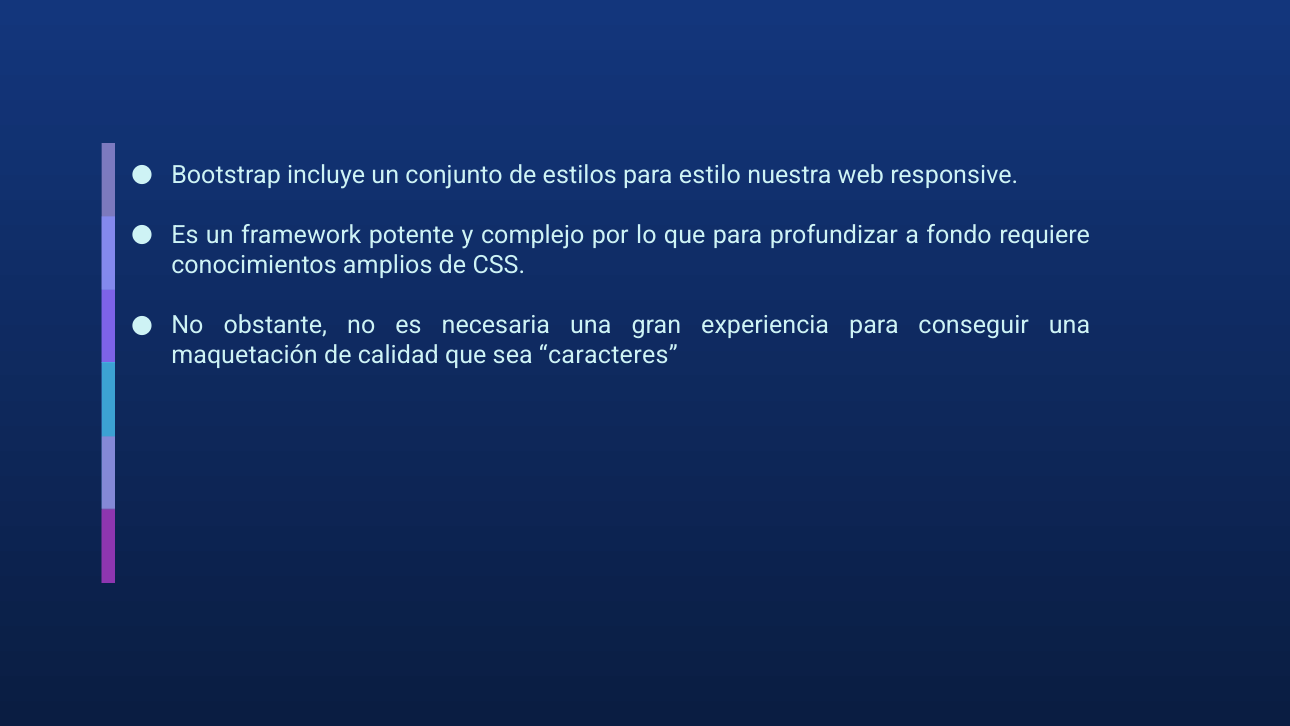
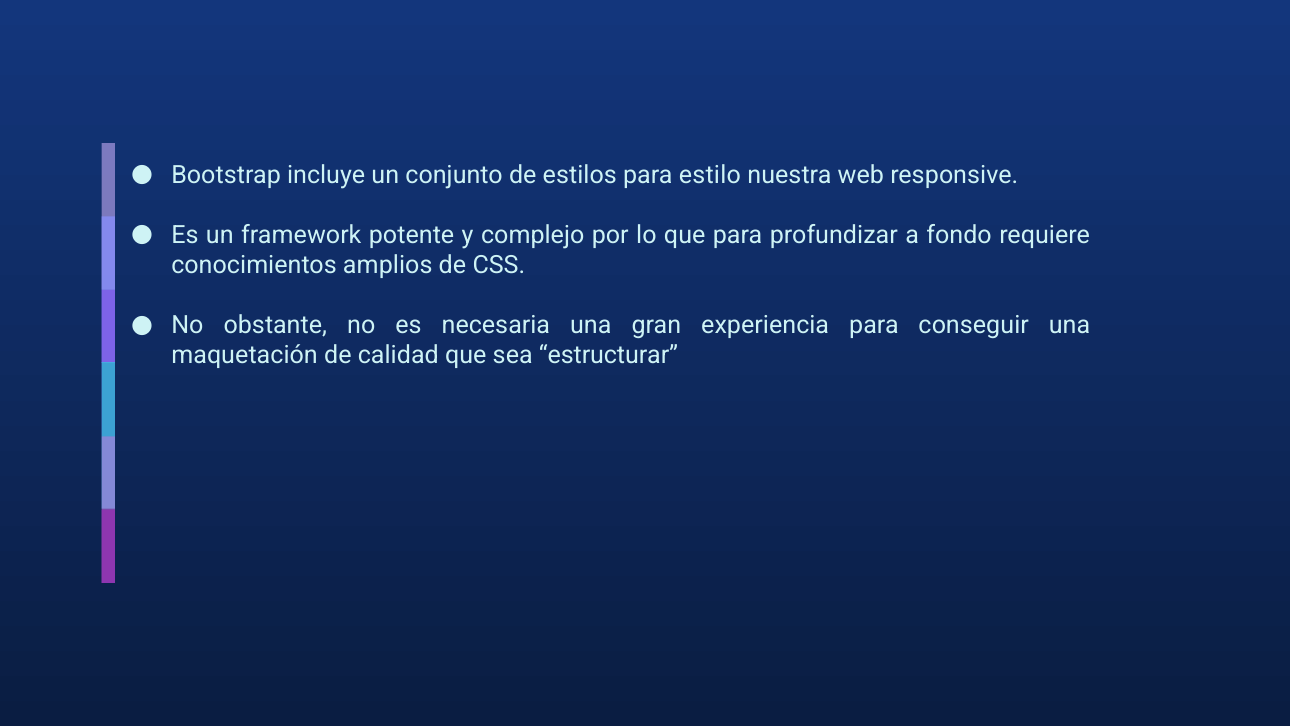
caracteres: caracteres -> estructurar
